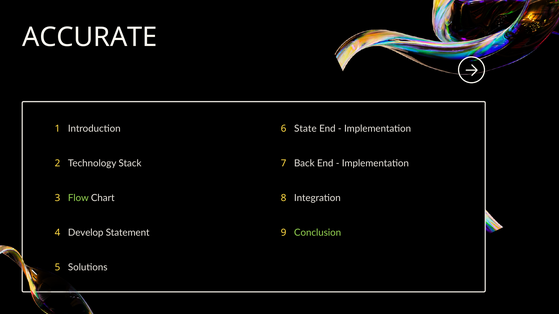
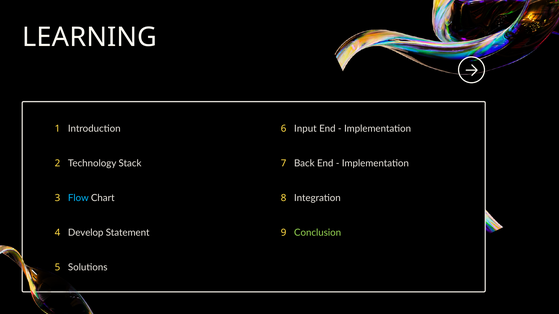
ACCURATE: ACCURATE -> LEARNING
State: State -> Input
Flow colour: light green -> light blue
